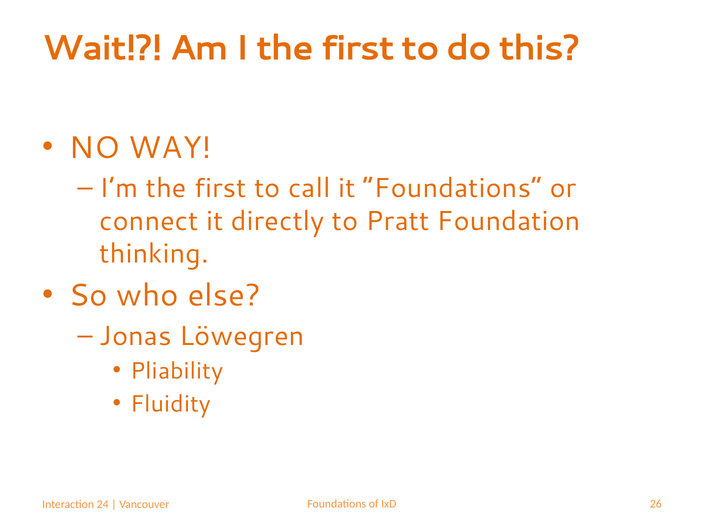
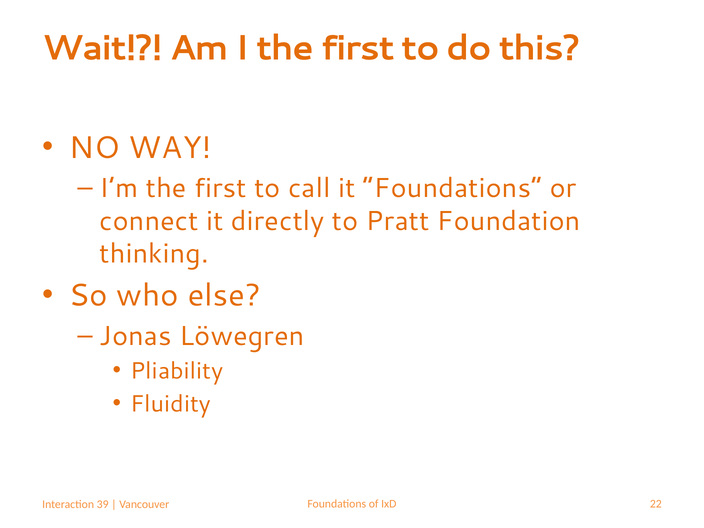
26: 26 -> 22
24: 24 -> 39
